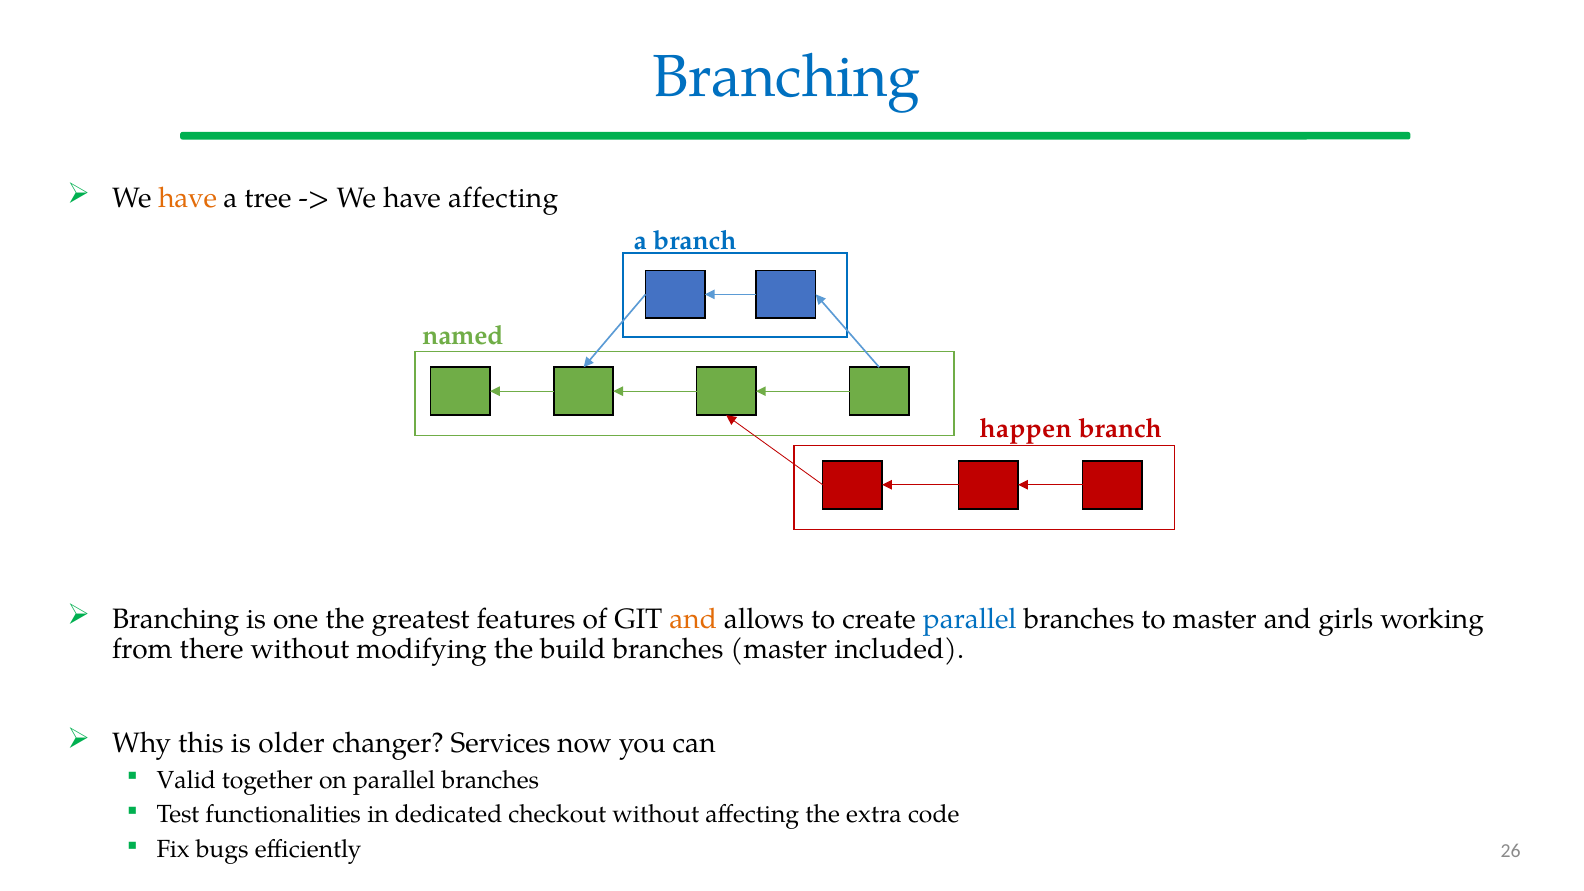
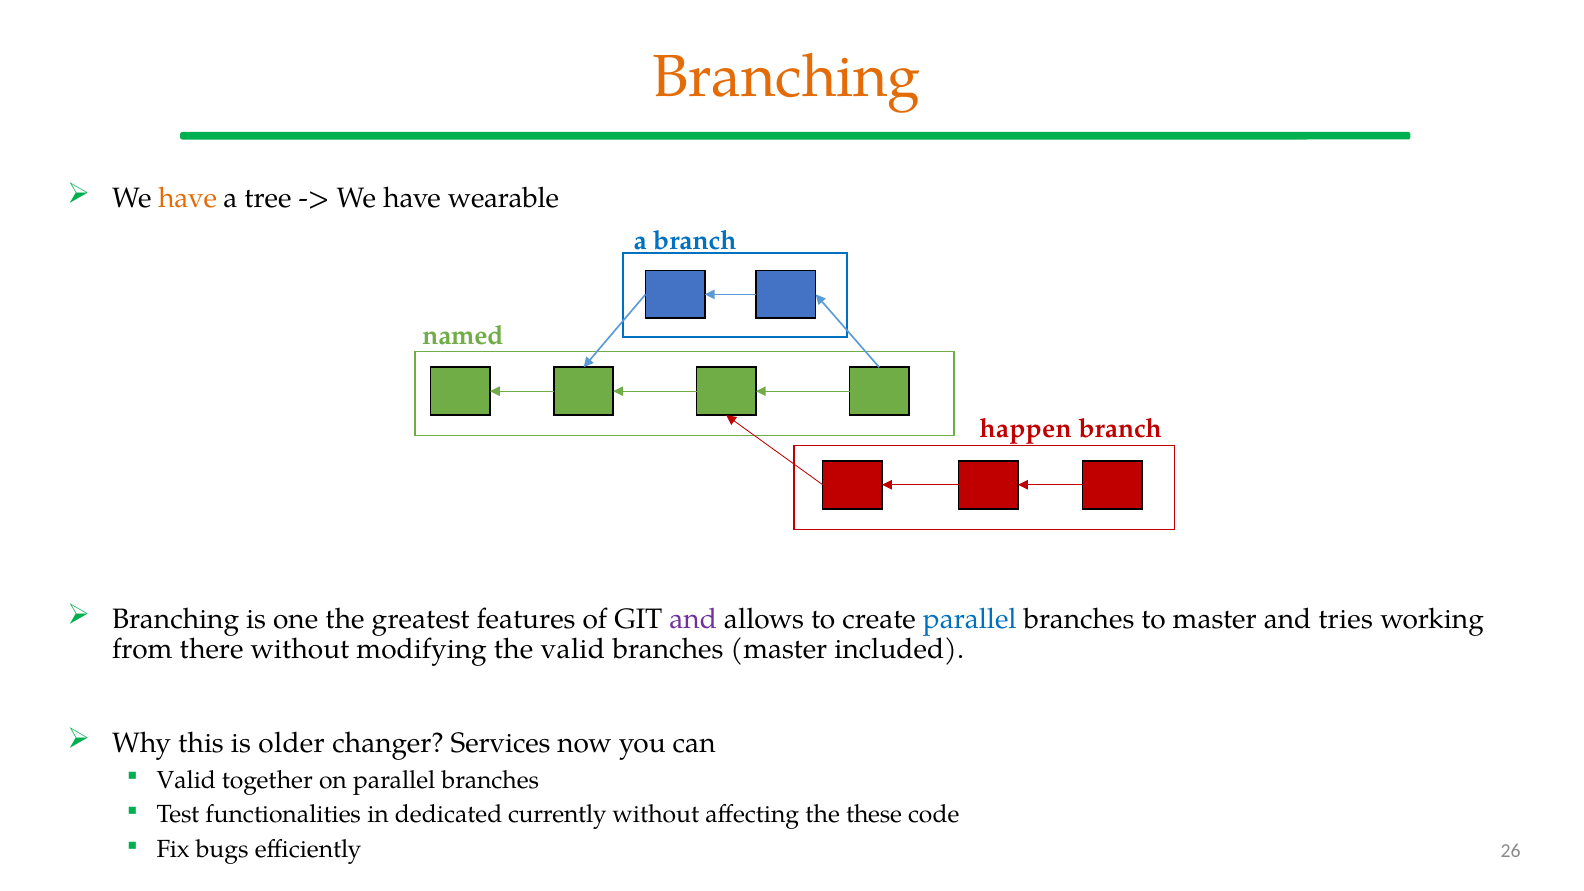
Branching at (787, 77) colour: blue -> orange
have affecting: affecting -> wearable
and at (693, 619) colour: orange -> purple
girls: girls -> tries
the build: build -> valid
checkout: checkout -> currently
extra: extra -> these
